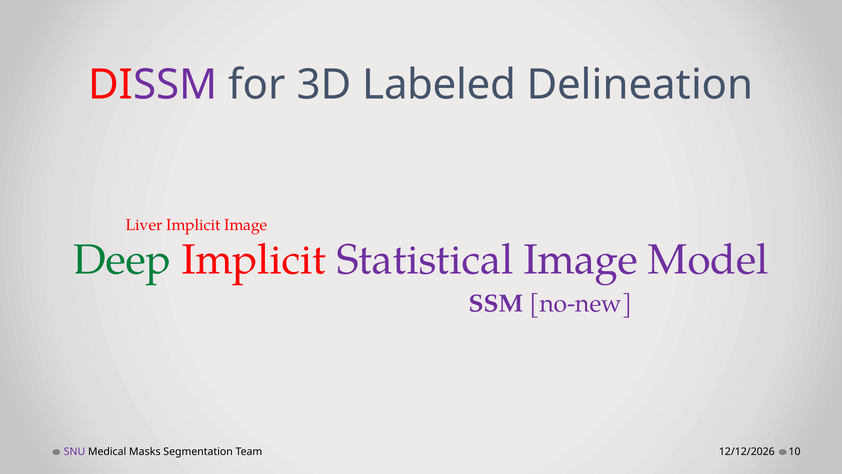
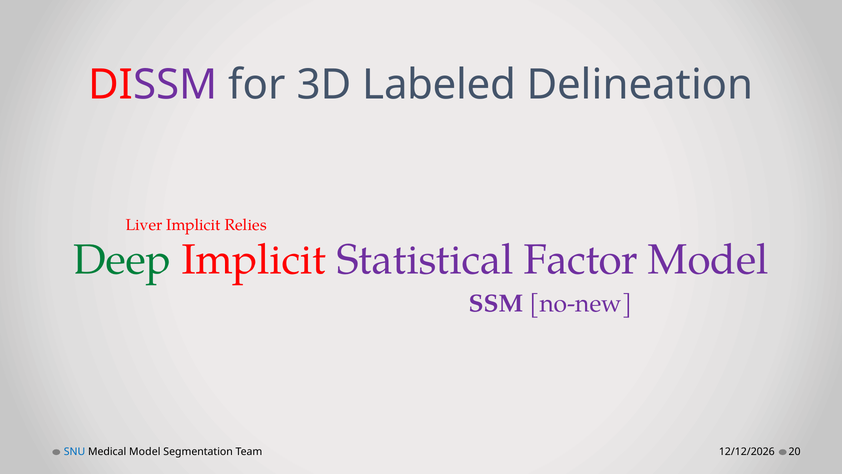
Implicit Image: Image -> Relies
Statistical Image: Image -> Factor
SNU colour: purple -> blue
Medical Masks: Masks -> Model
10: 10 -> 20
